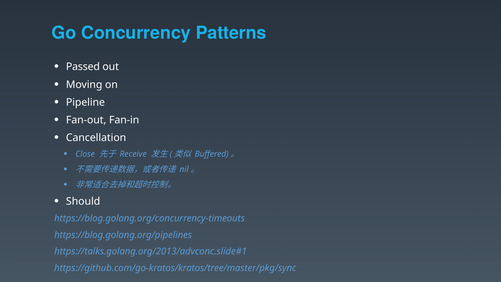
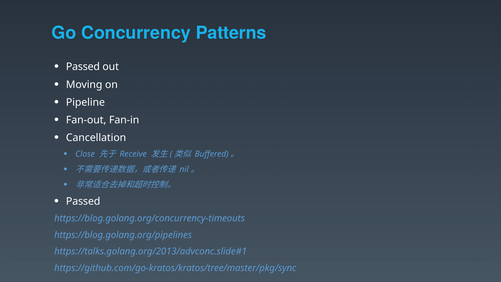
Should at (83, 201): Should -> Passed
